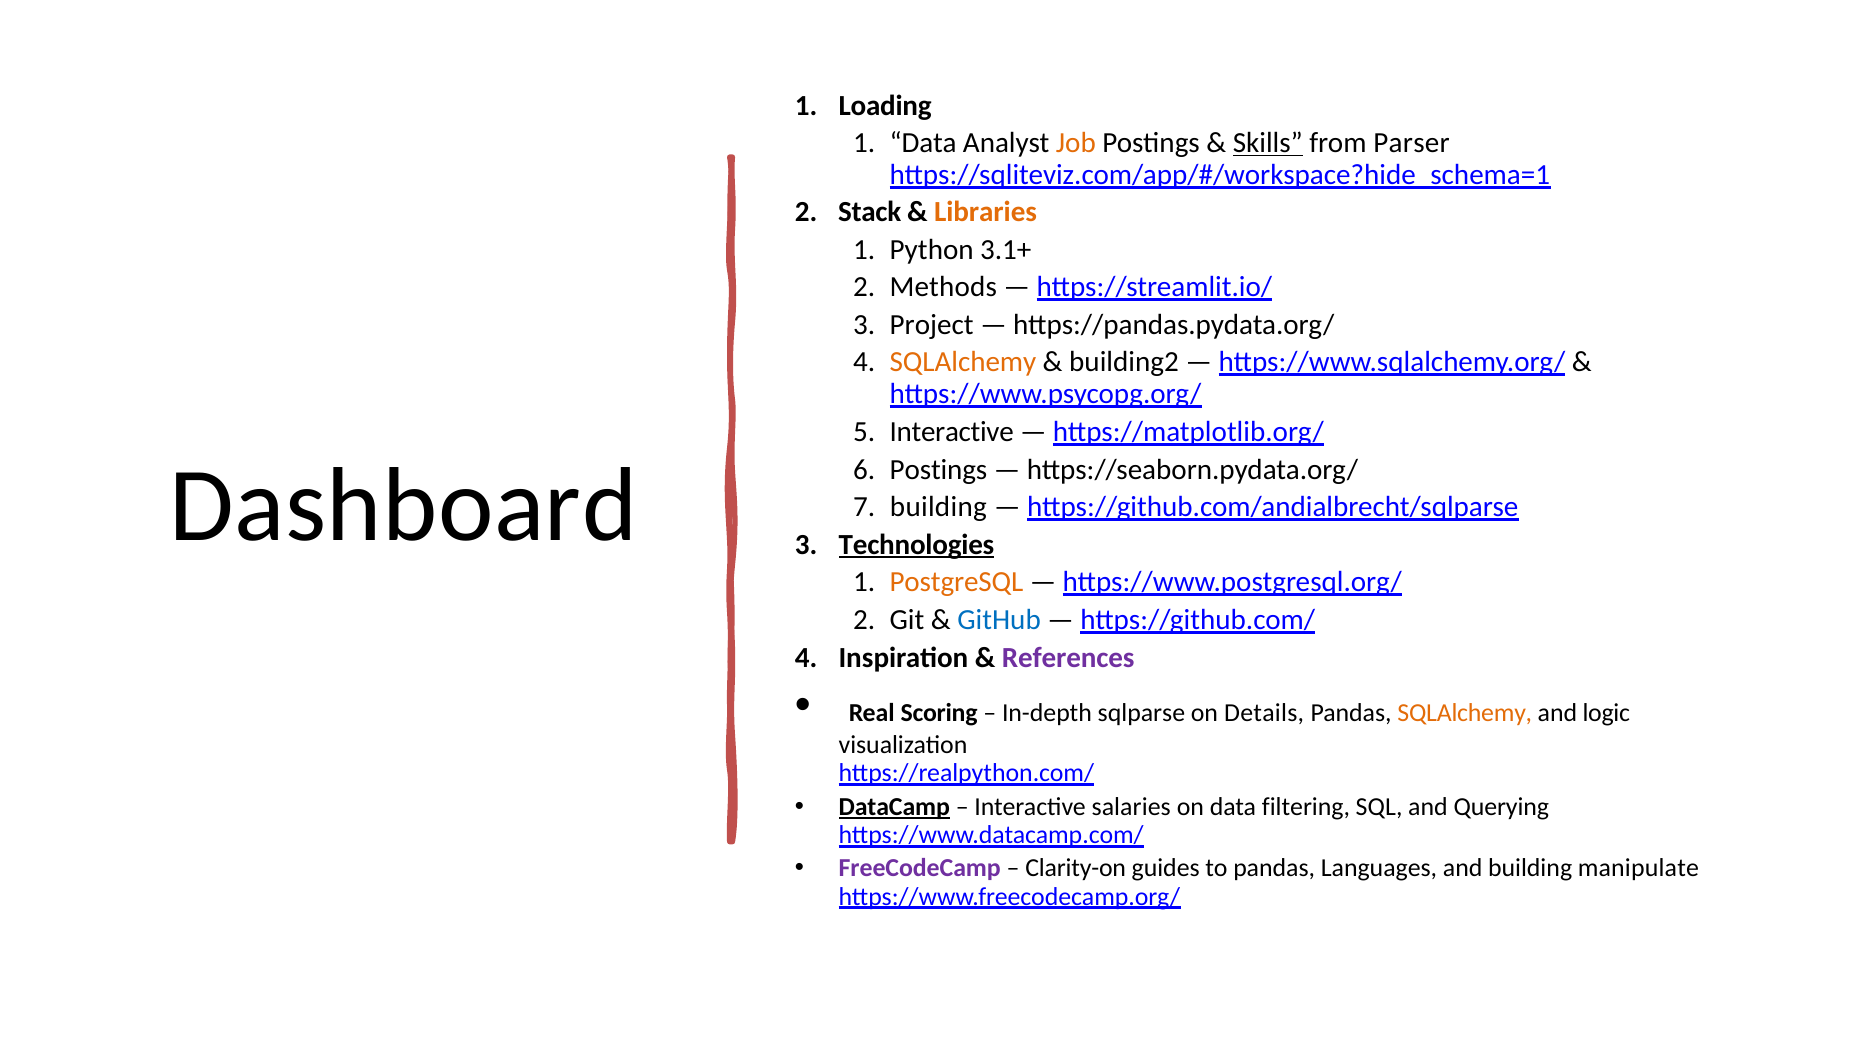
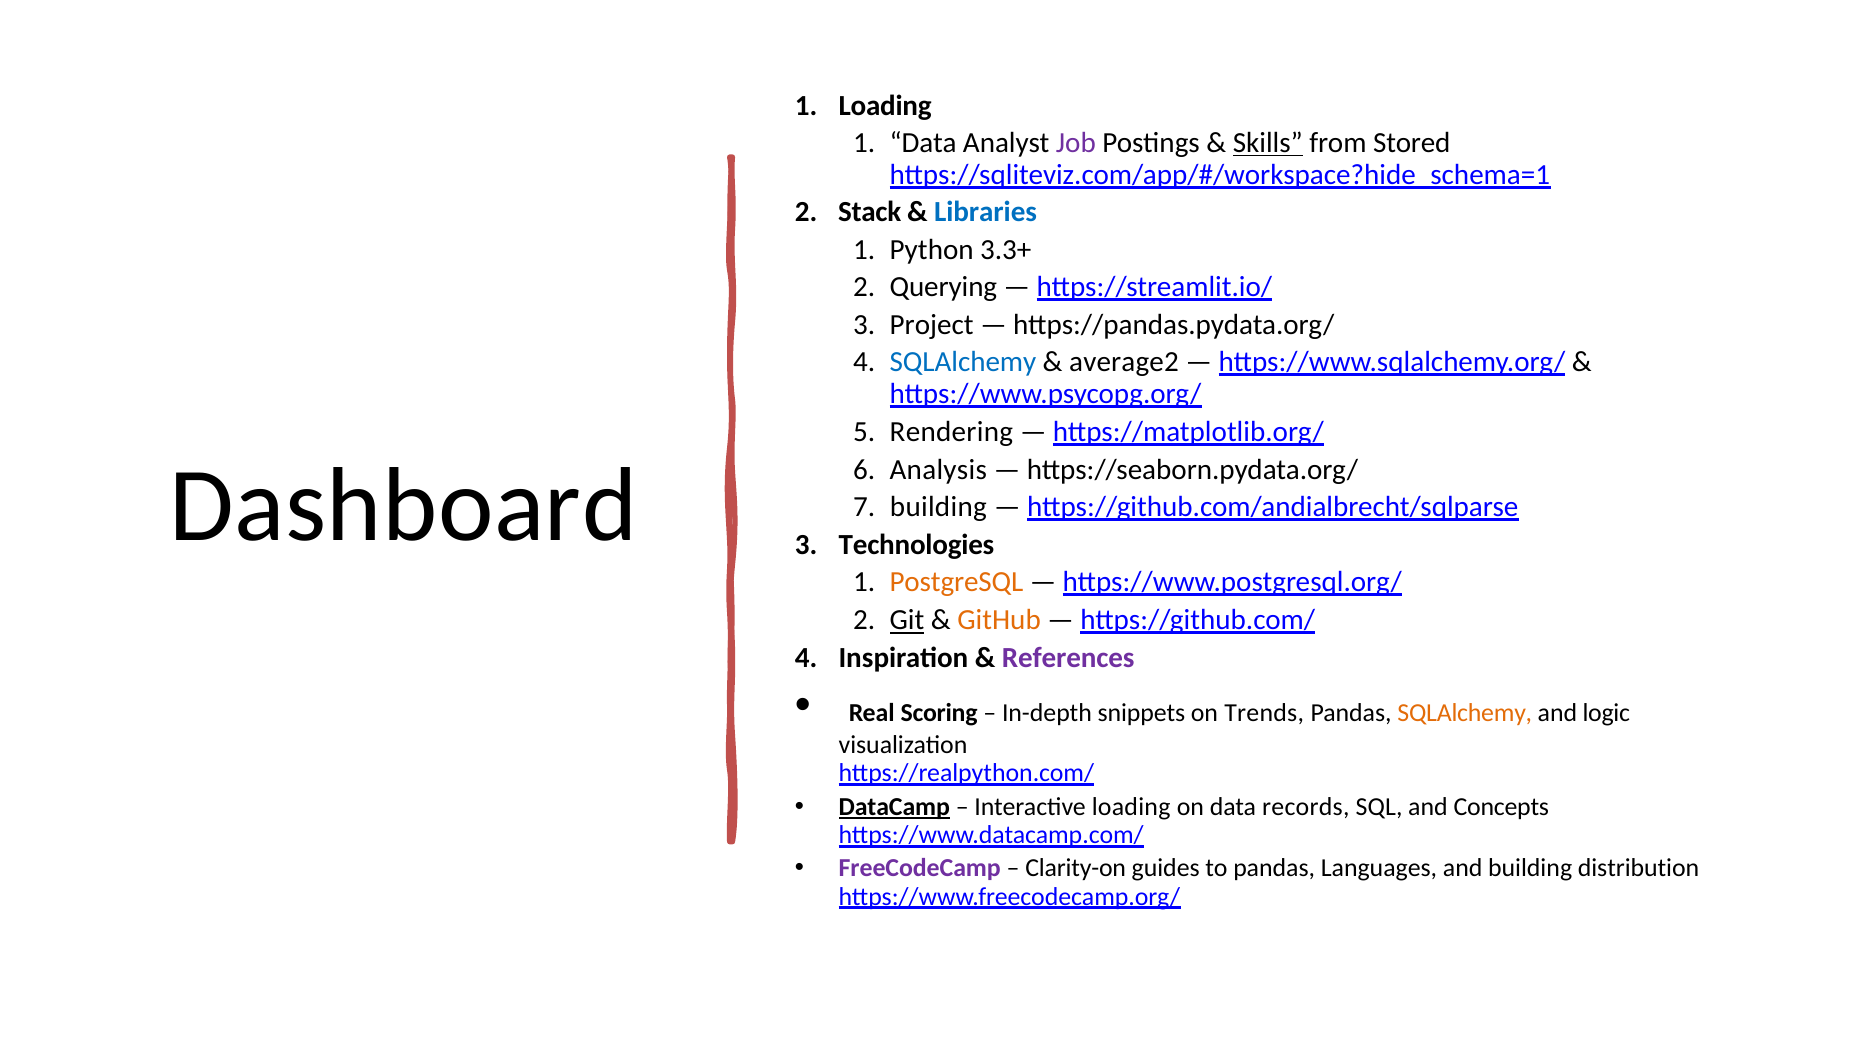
Job colour: orange -> purple
Parser: Parser -> Stored
Libraries colour: orange -> blue
3.1+: 3.1+ -> 3.3+
Methods: Methods -> Querying
SQLAlchemy at (963, 362) colour: orange -> blue
building2: building2 -> average2
Interactive at (952, 432): Interactive -> Rendering
Postings at (938, 469): Postings -> Analysis
Technologies underline: present -> none
Git underline: none -> present
GitHub colour: blue -> orange
sqlparse: sqlparse -> snippets
Details: Details -> Trends
Interactive salaries: salaries -> loading
filtering: filtering -> records
Querying: Querying -> Concepts
manipulate: manipulate -> distribution
